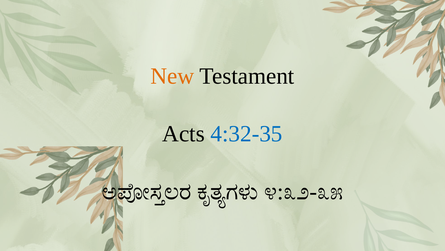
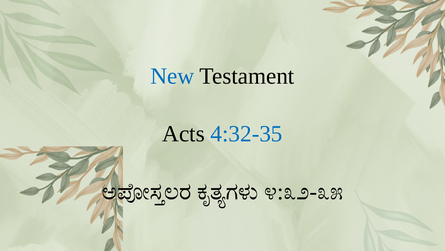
New colour: orange -> blue
